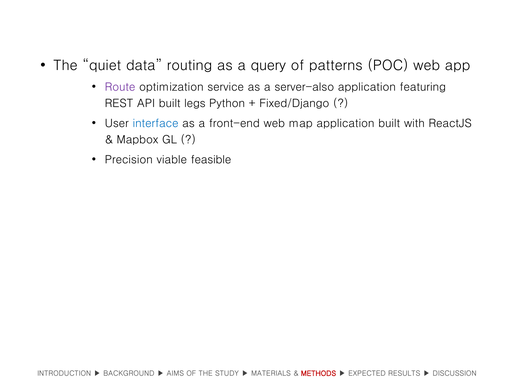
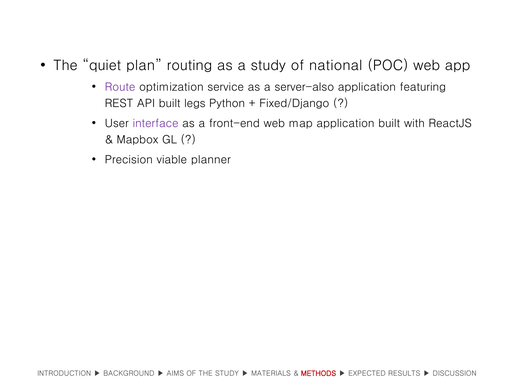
data: data -> plan
a query: query -> study
patterns: patterns -> national
interface colour: blue -> purple
feasible: feasible -> planner
